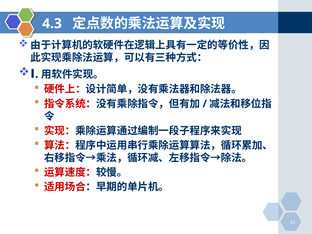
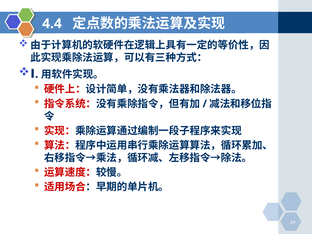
4.3: 4.3 -> 4.4
